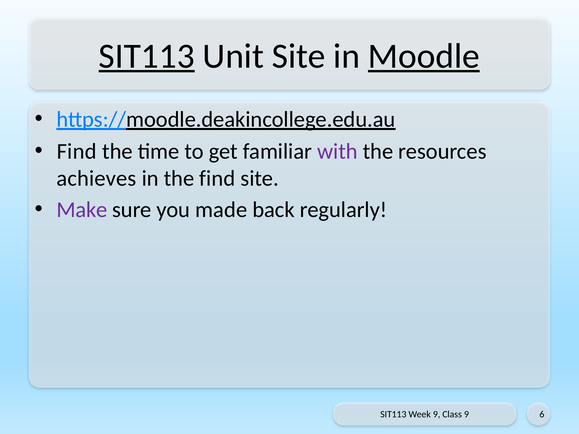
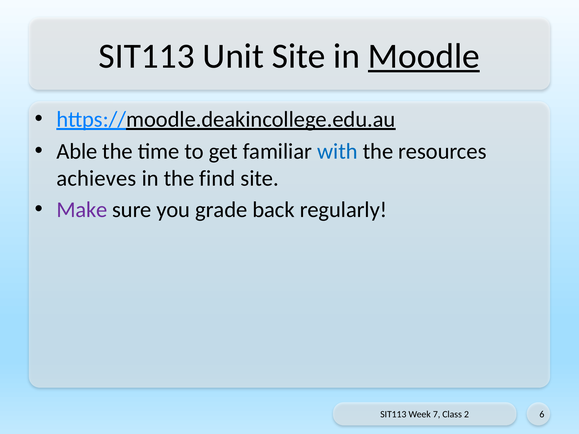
SIT113 at (147, 56) underline: present -> none
Find at (77, 151): Find -> Able
with colour: purple -> blue
made: made -> grade
Week 9: 9 -> 7
Class 9: 9 -> 2
